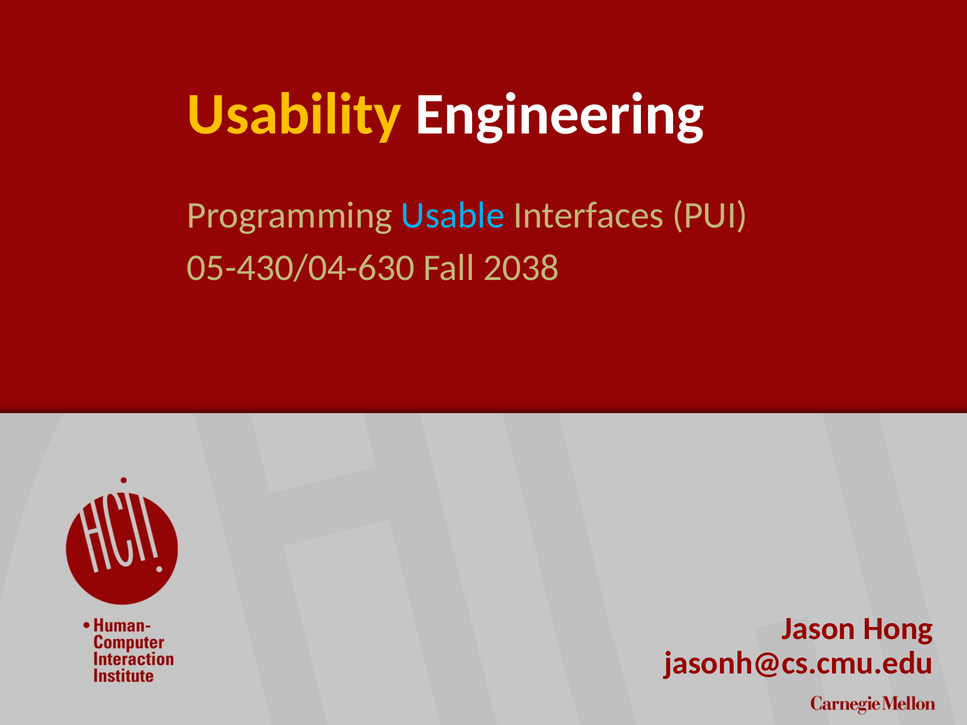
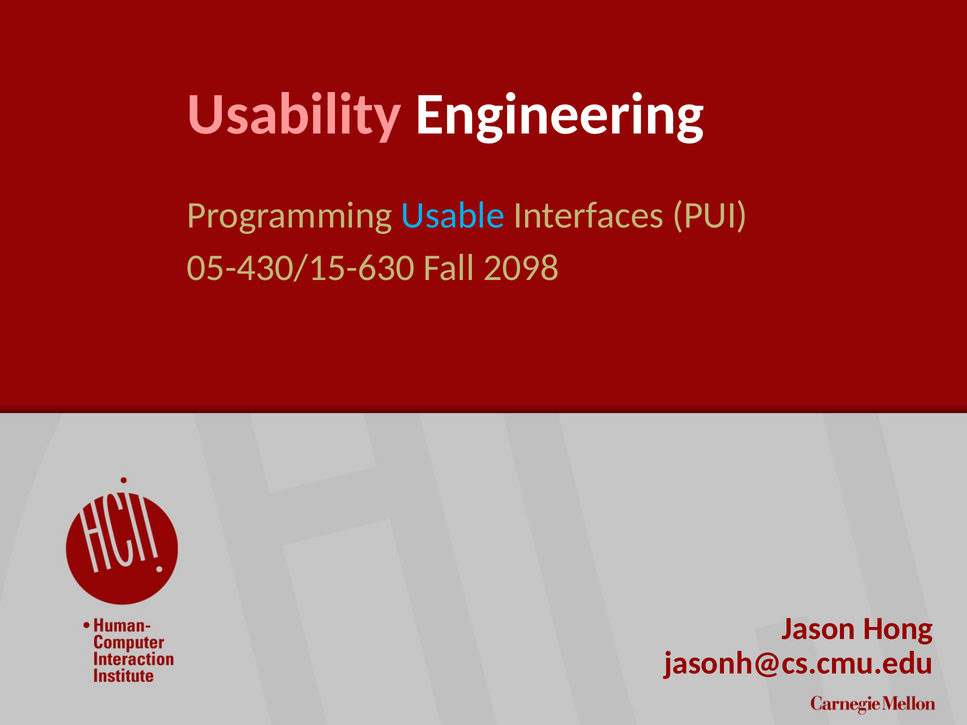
Usability colour: yellow -> pink
05-430/04-630: 05-430/04-630 -> 05-430/15-630
2038: 2038 -> 2098
